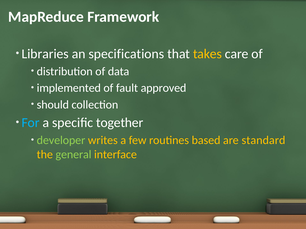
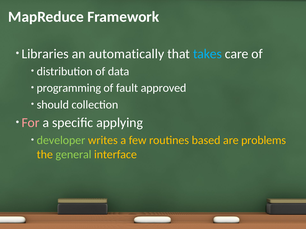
specifications: specifications -> automatically
takes colour: yellow -> light blue
implemented: implemented -> programming
For colour: light blue -> pink
together: together -> applying
standard: standard -> problems
